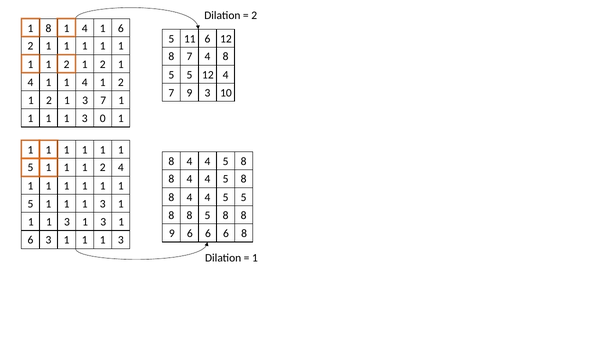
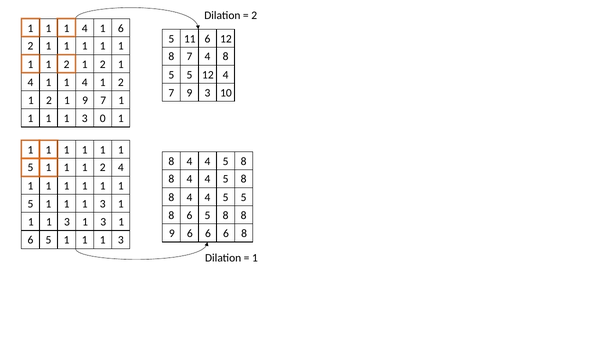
8 at (49, 28): 8 -> 1
2 1 3: 3 -> 9
8 at (189, 216): 8 -> 6
3 at (49, 240): 3 -> 5
